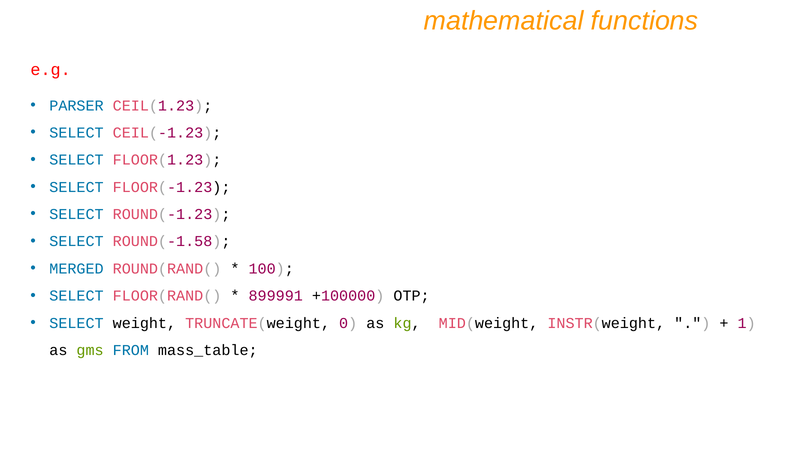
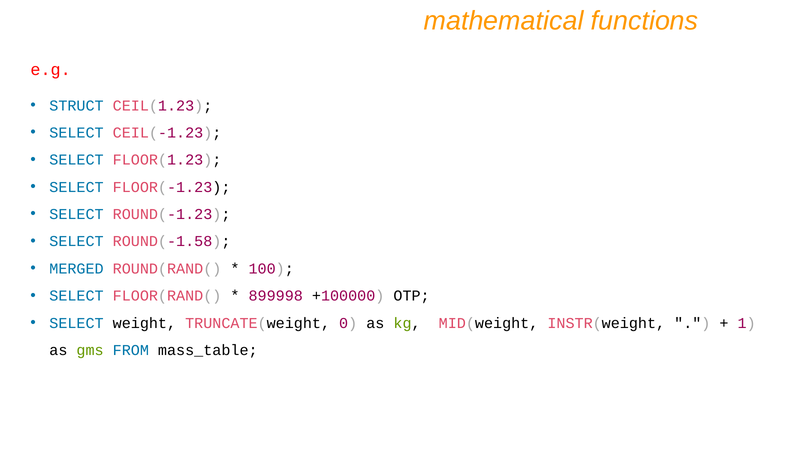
PARSER: PARSER -> STRUCT
899991: 899991 -> 899998
